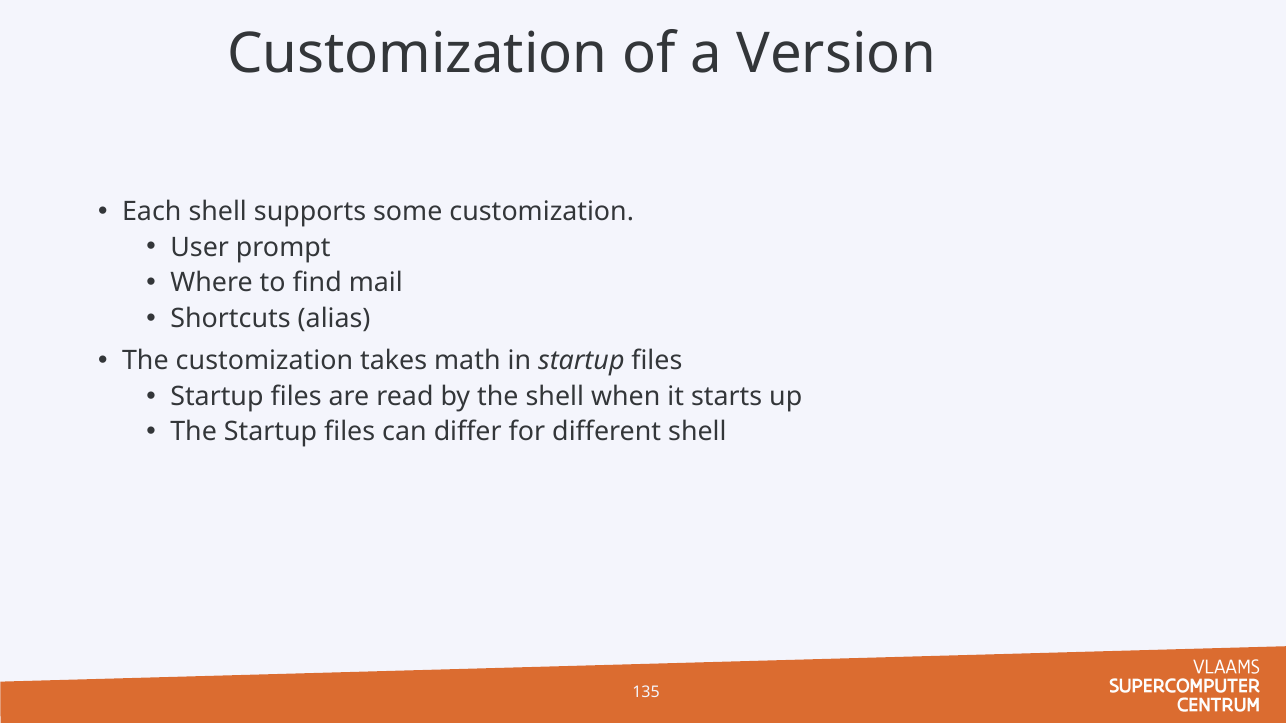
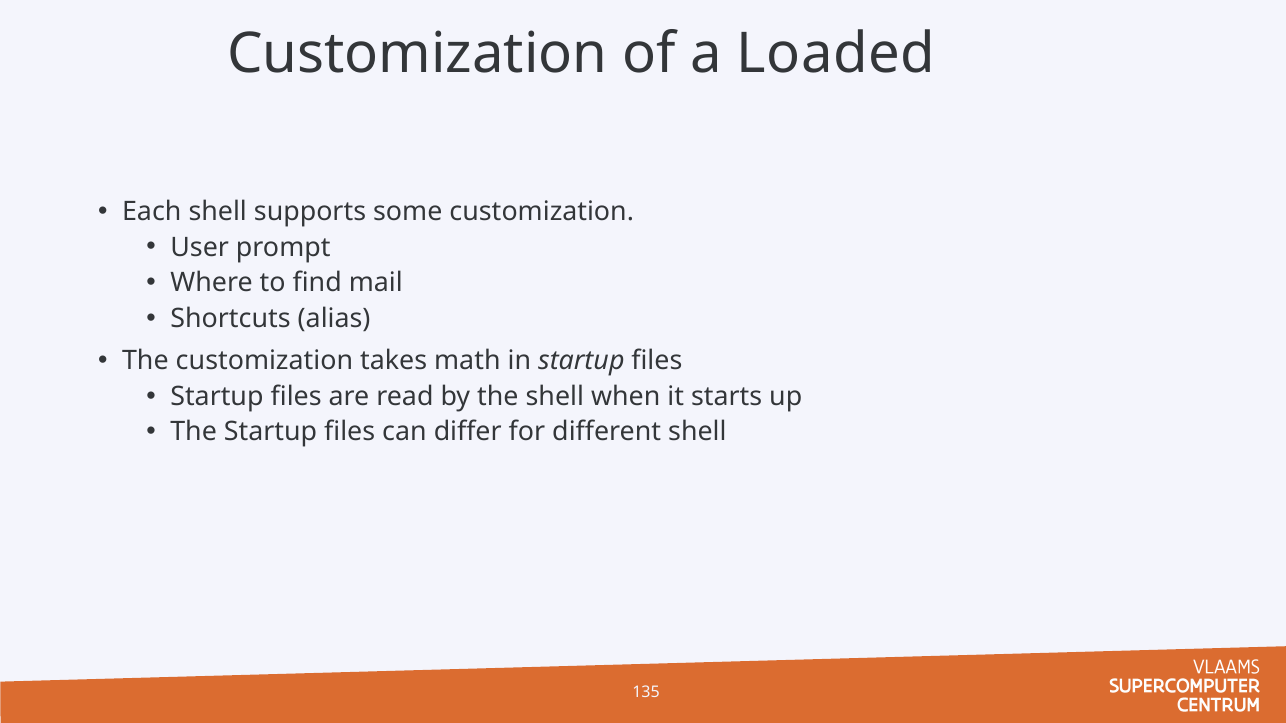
Version: Version -> Loaded
